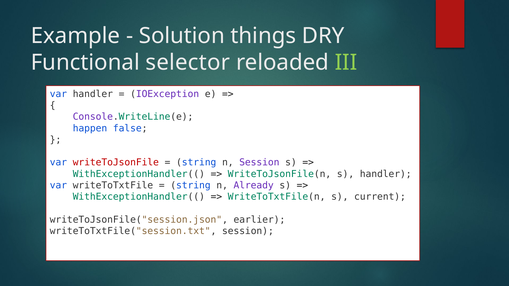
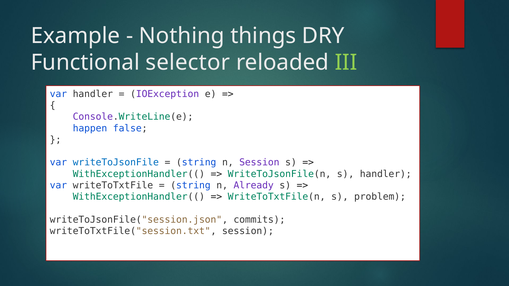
Solution: Solution -> Nothing
writeToJsonFile colour: red -> blue
current: current -> problem
earlier: earlier -> commits
